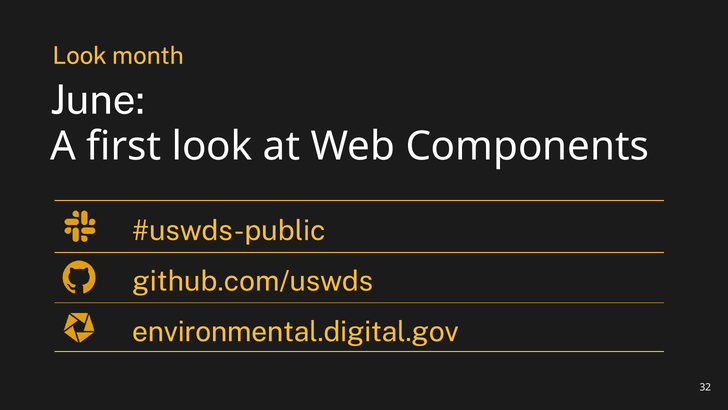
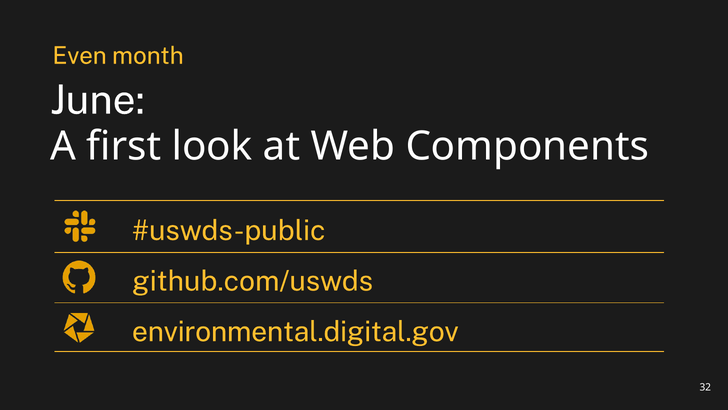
Look at (80, 56): Look -> Even
